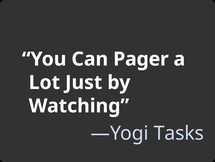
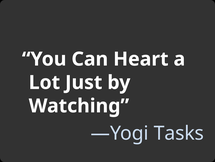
Pager: Pager -> Heart
